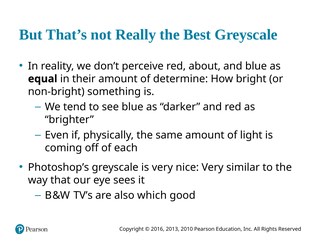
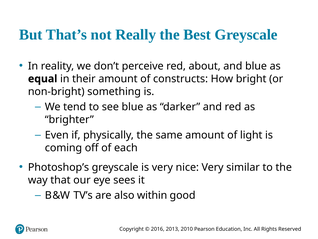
determine: determine -> constructs
which: which -> within
